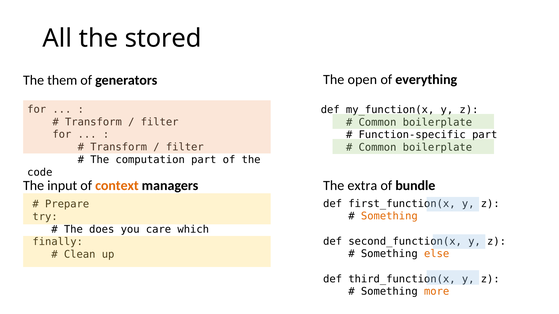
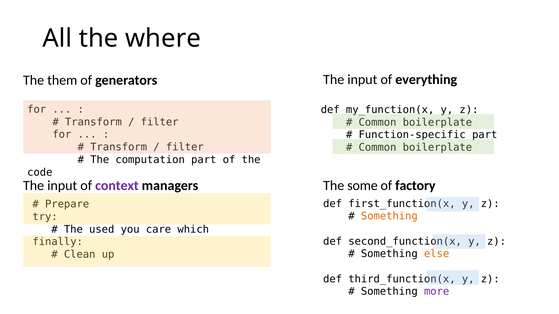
stored: stored -> where
generators The open: open -> input
context colour: orange -> purple
extra: extra -> some
bundle: bundle -> factory
does: does -> used
more colour: orange -> purple
